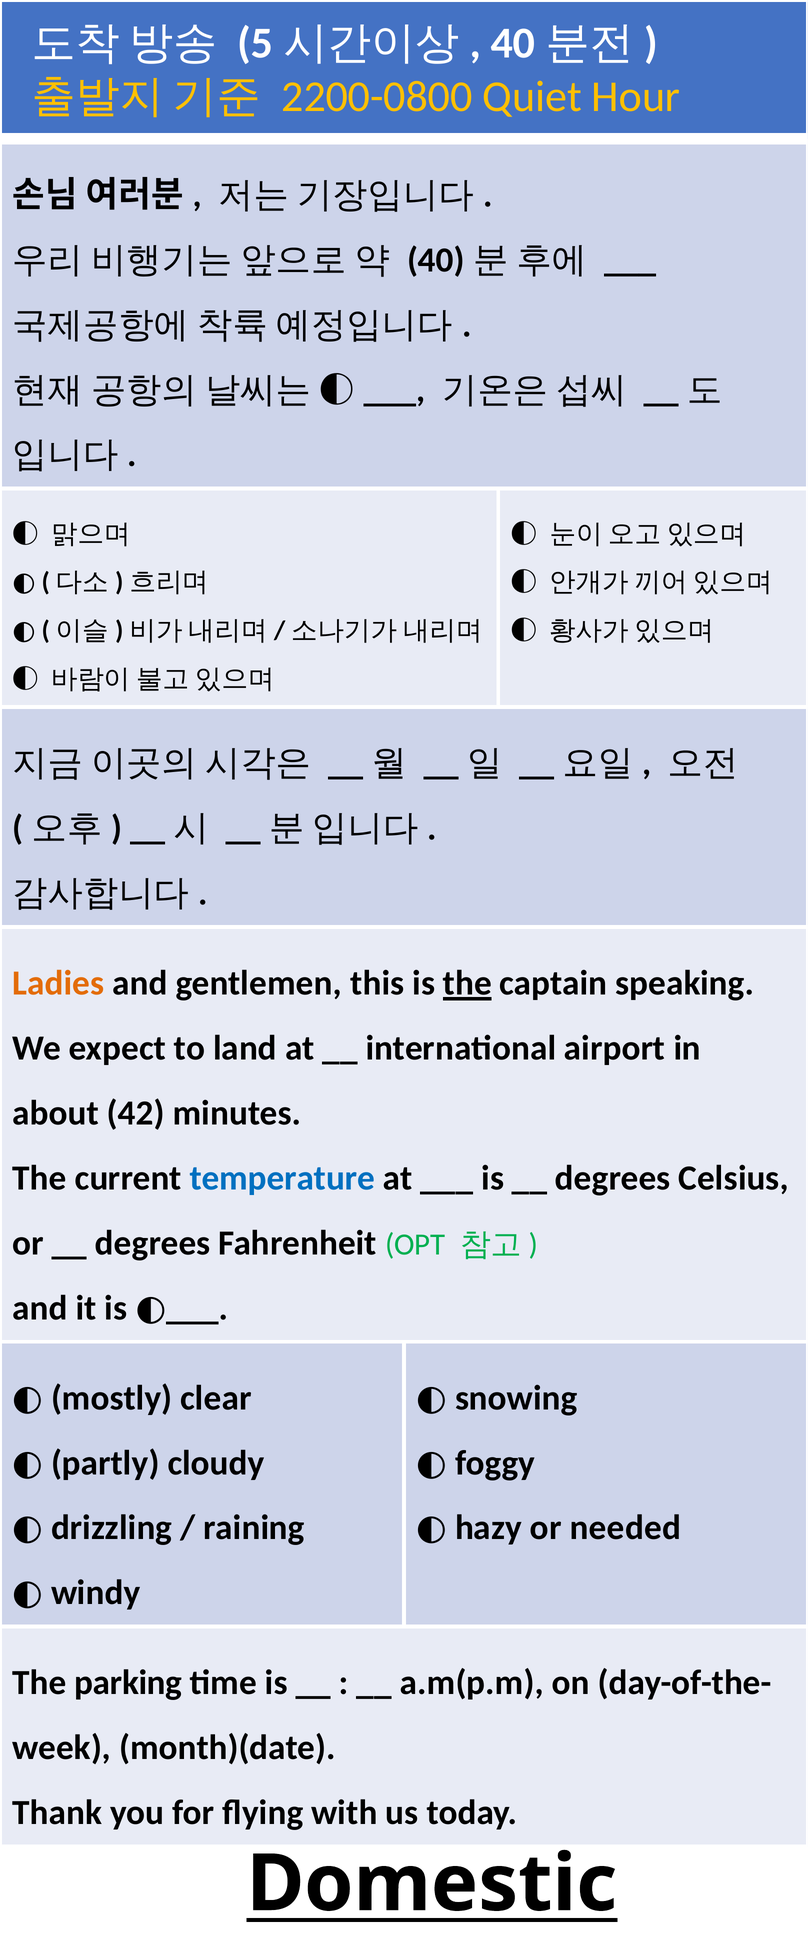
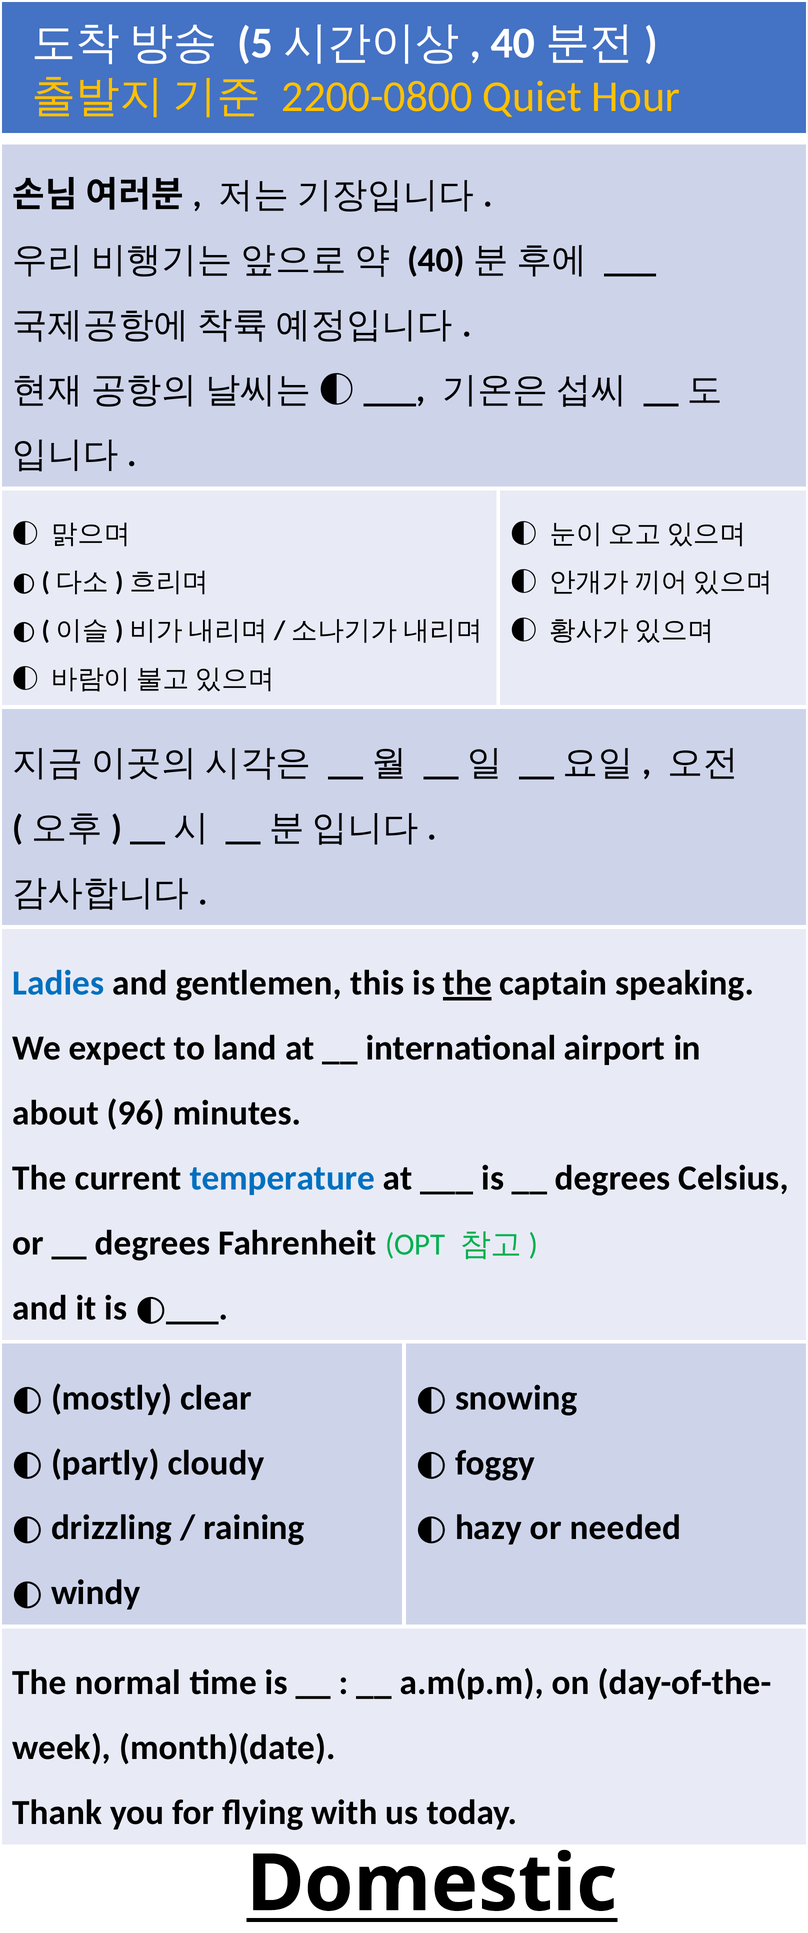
Ladies colour: orange -> blue
42: 42 -> 96
parking: parking -> normal
